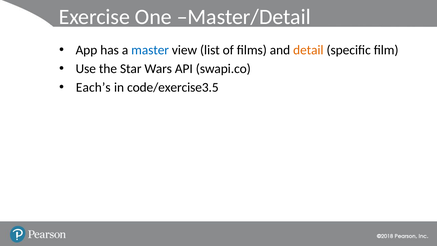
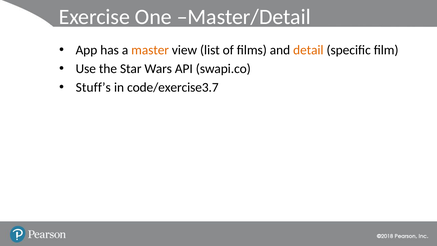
master at (150, 50) colour: blue -> orange
Each’s: Each’s -> Stuff’s
code/exercise3.5: code/exercise3.5 -> code/exercise3.7
